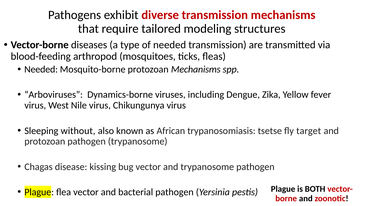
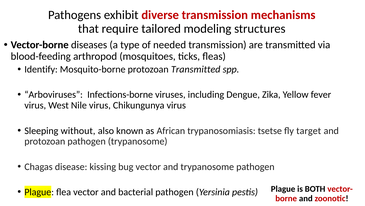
Needed at (41, 69): Needed -> Identify
protozoan Mechanisms: Mechanisms -> Transmitted
Dynamics-borne: Dynamics-borne -> Infections-borne
